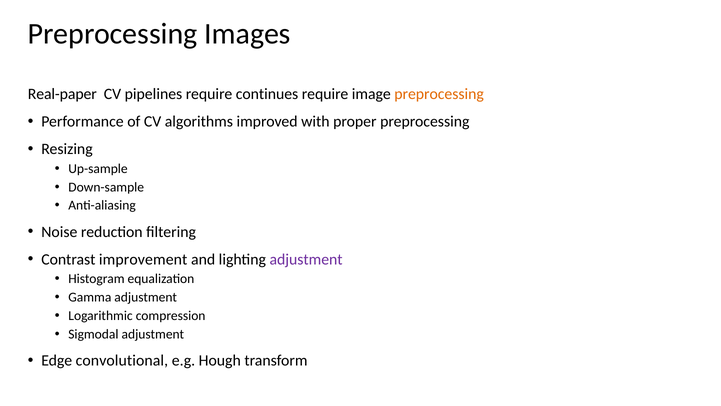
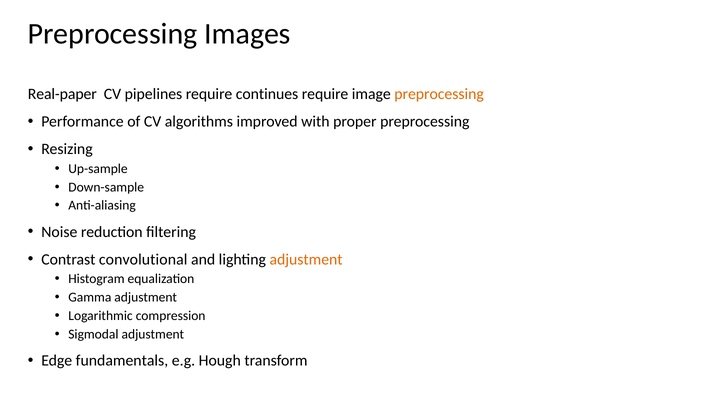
improvement: improvement -> convolutional
adjustment at (306, 259) colour: purple -> orange
convolutional: convolutional -> fundamentals
